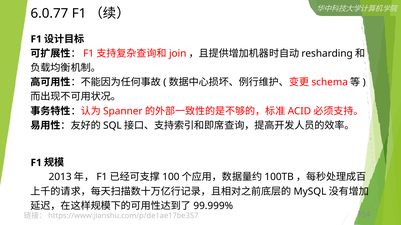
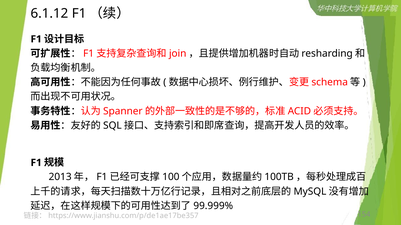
6.0.77: 6.0.77 -> 6.1.12
